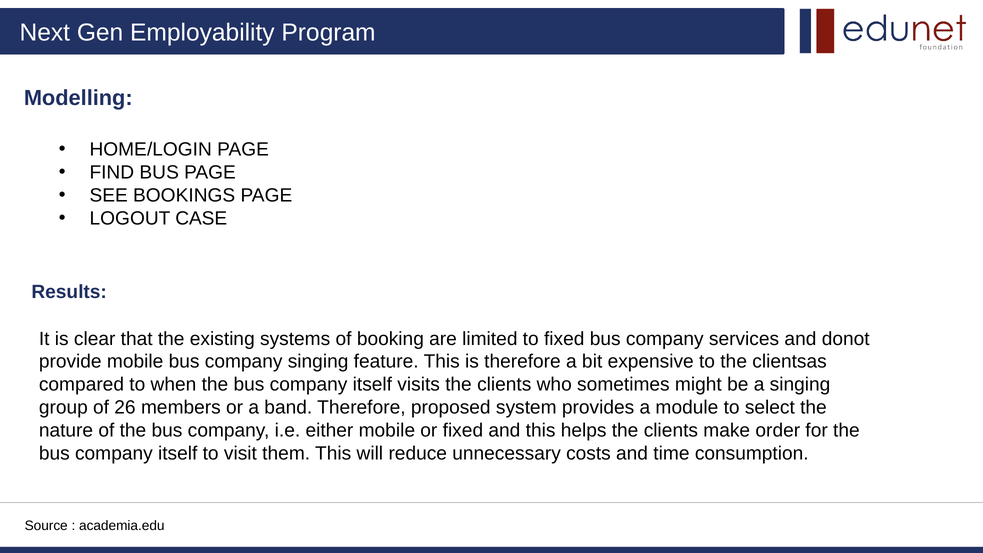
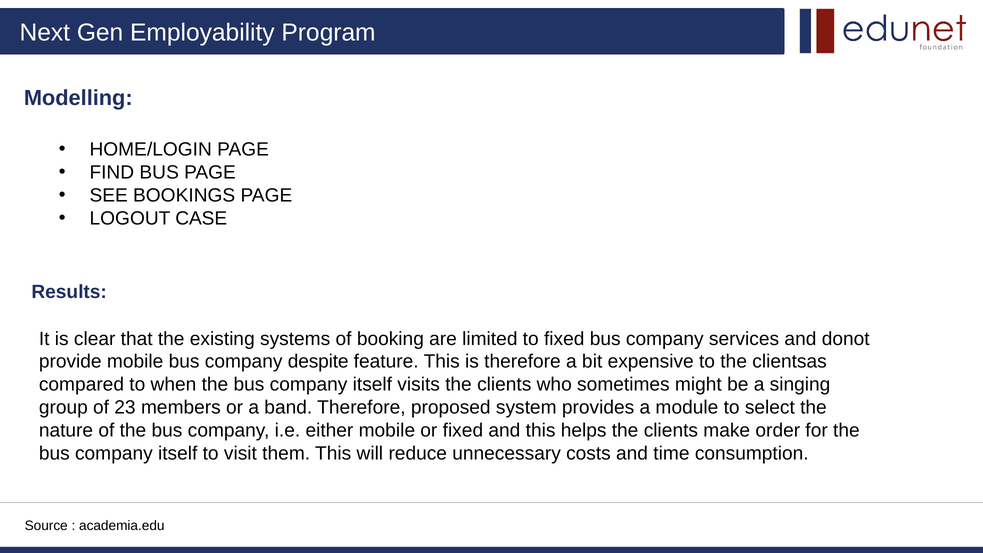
company singing: singing -> despite
26: 26 -> 23
